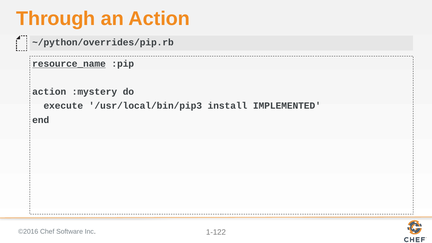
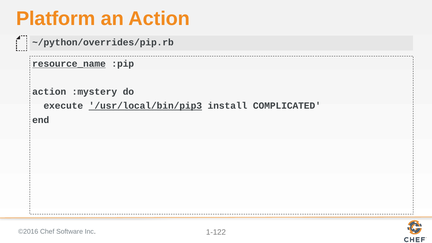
Through: Through -> Platform
/usr/local/bin/pip3 underline: none -> present
IMPLEMENTED: IMPLEMENTED -> COMPLICATED
